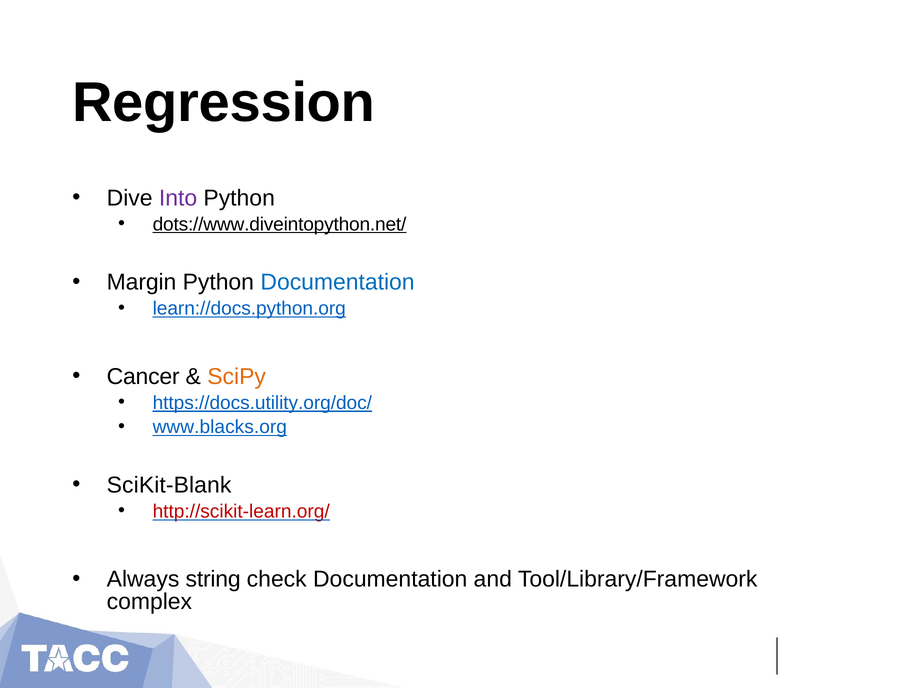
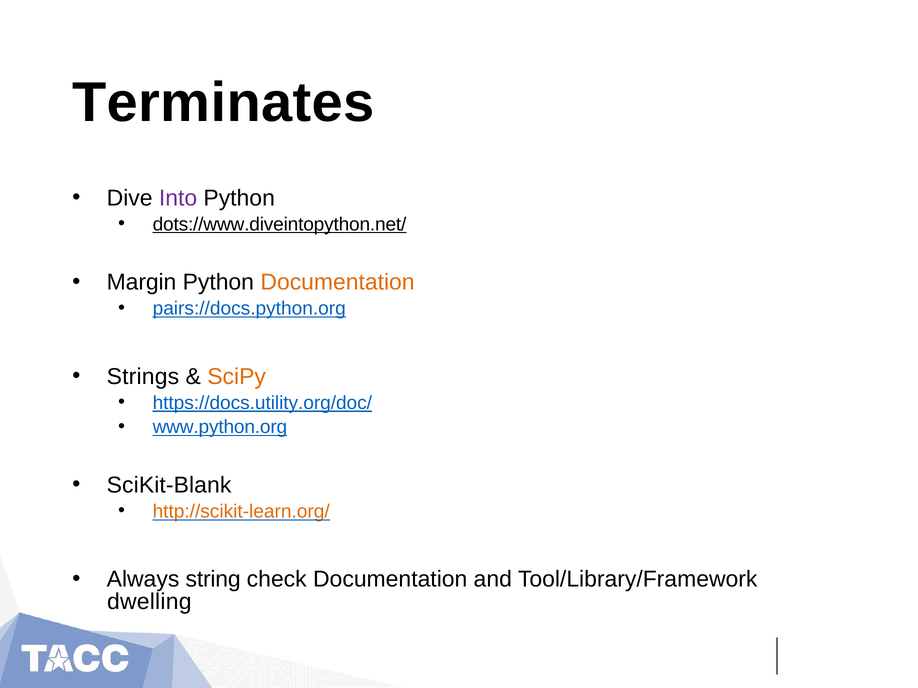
Regression: Regression -> Terminates
Documentation at (338, 283) colour: blue -> orange
learn://docs.python.org: learn://docs.python.org -> pairs://docs.python.org
Cancer: Cancer -> Strings
www.blacks.org: www.blacks.org -> www.python.org
http://scikit-learn.org/ colour: red -> orange
complex: complex -> dwelling
